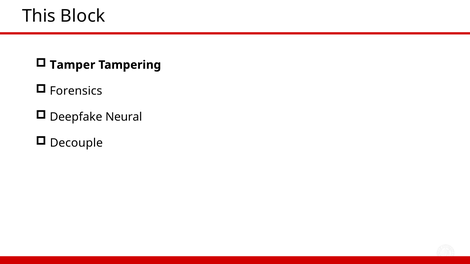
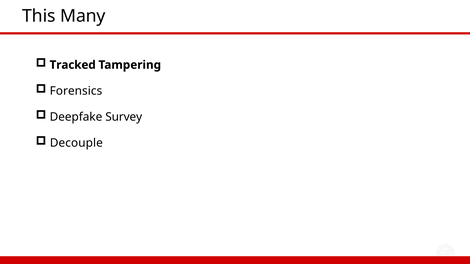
Block: Block -> Many
Tamper: Tamper -> Tracked
Neural: Neural -> Survey
